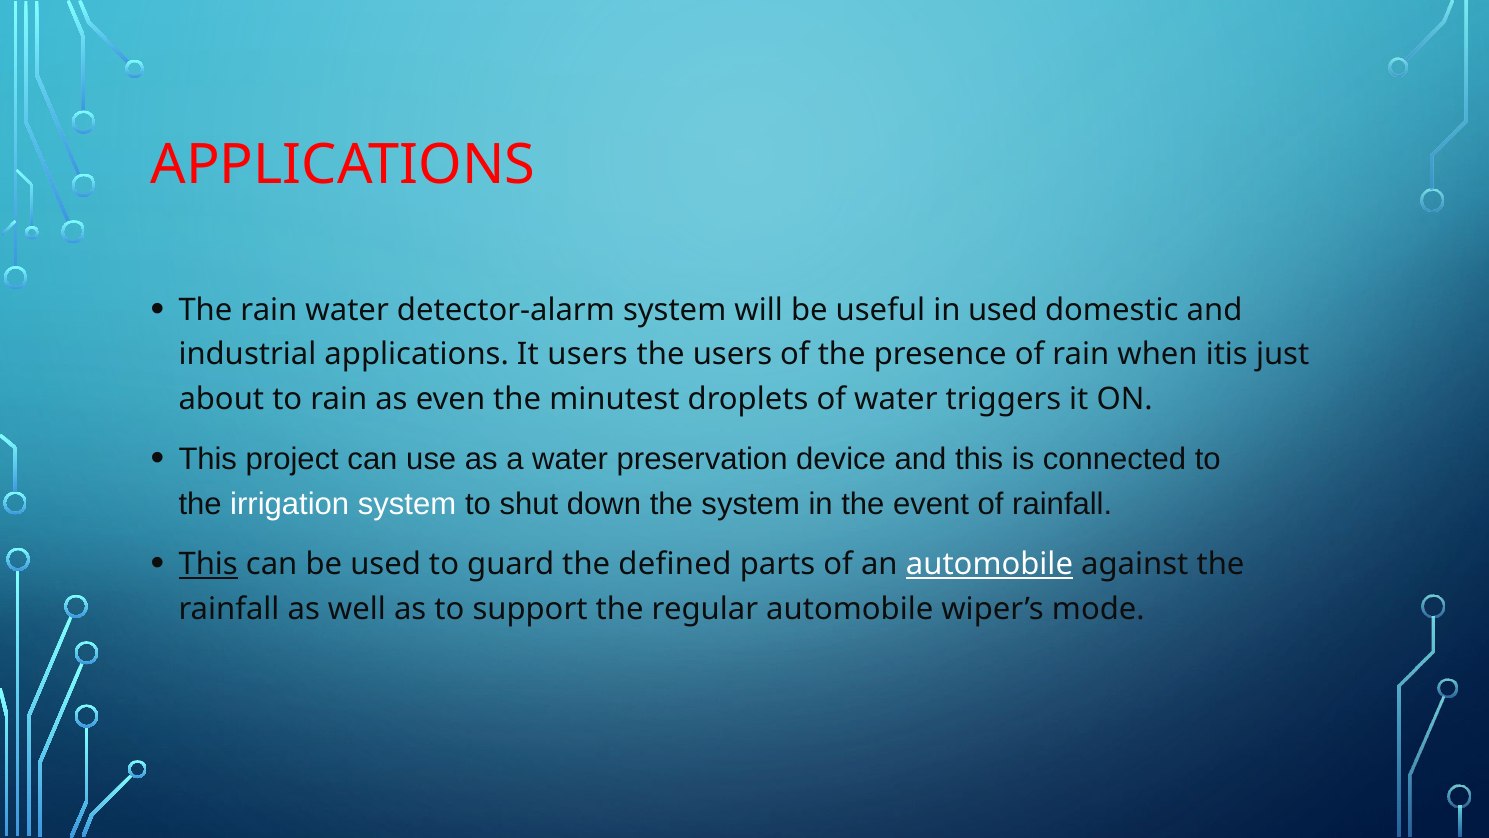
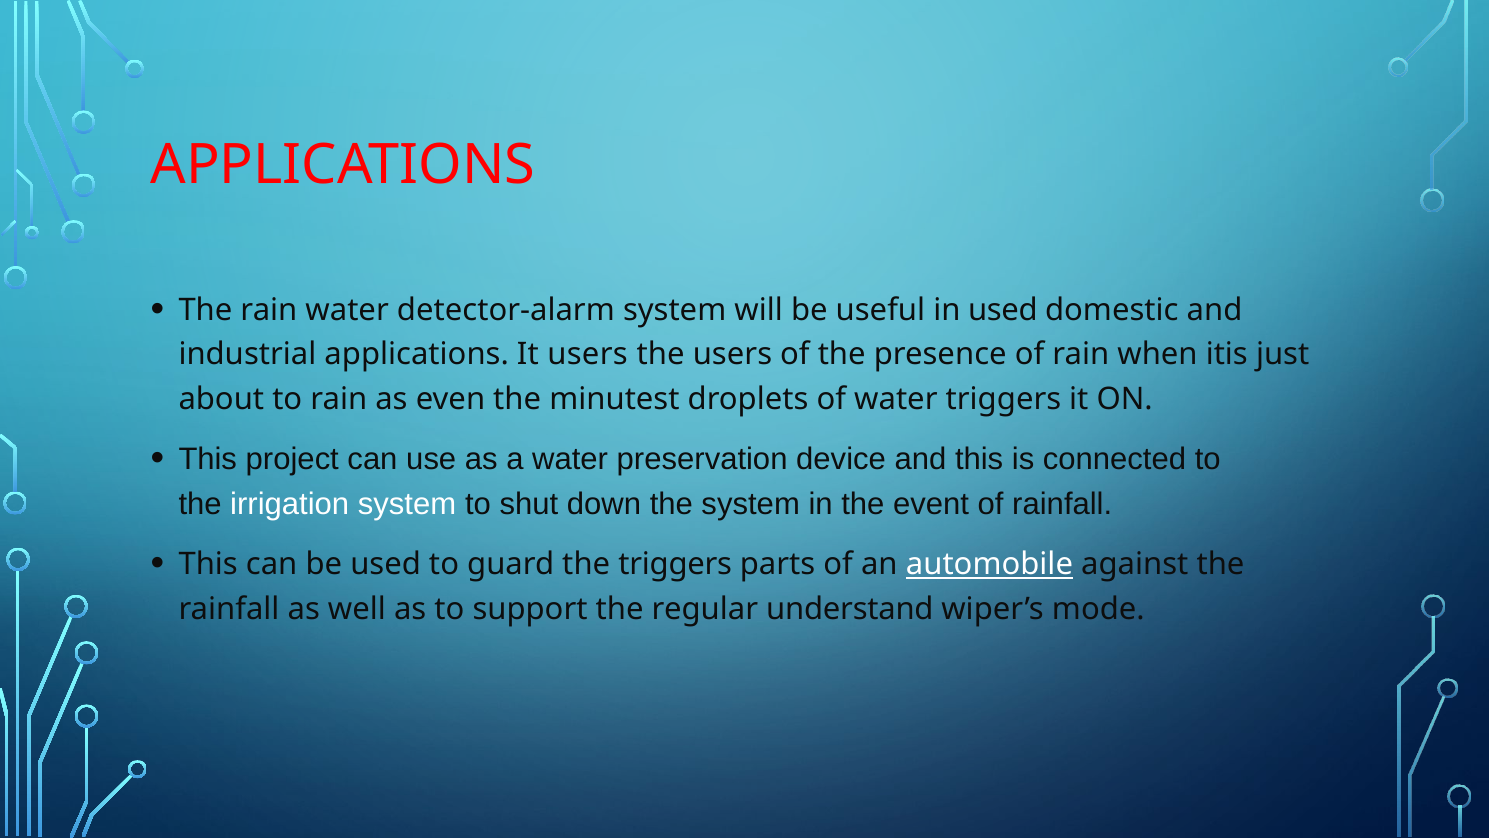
This at (208, 564) underline: present -> none
the defined: defined -> triggers
regular automobile: automobile -> understand
